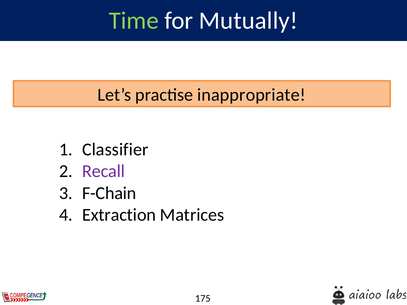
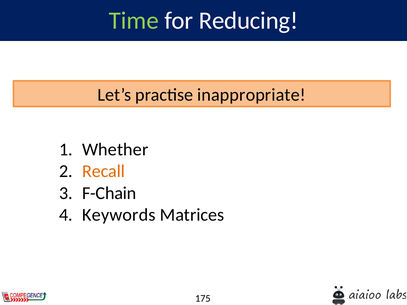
Mutually: Mutually -> Reducing
Classifier: Classifier -> Whether
Recall colour: purple -> orange
Extraction: Extraction -> Keywords
